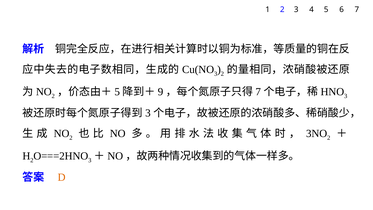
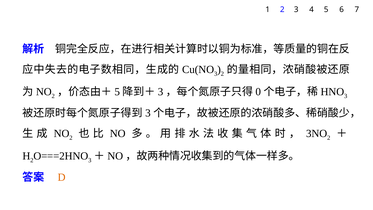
9 at (160, 92): 9 -> 3
7 at (258, 92): 7 -> 0
